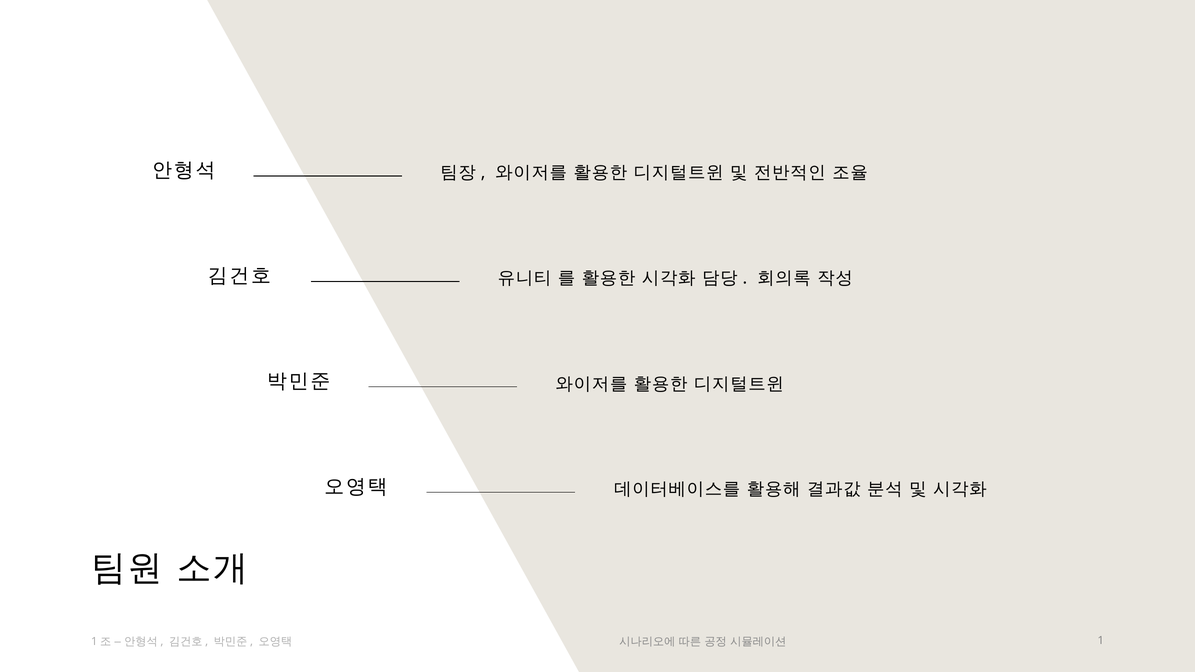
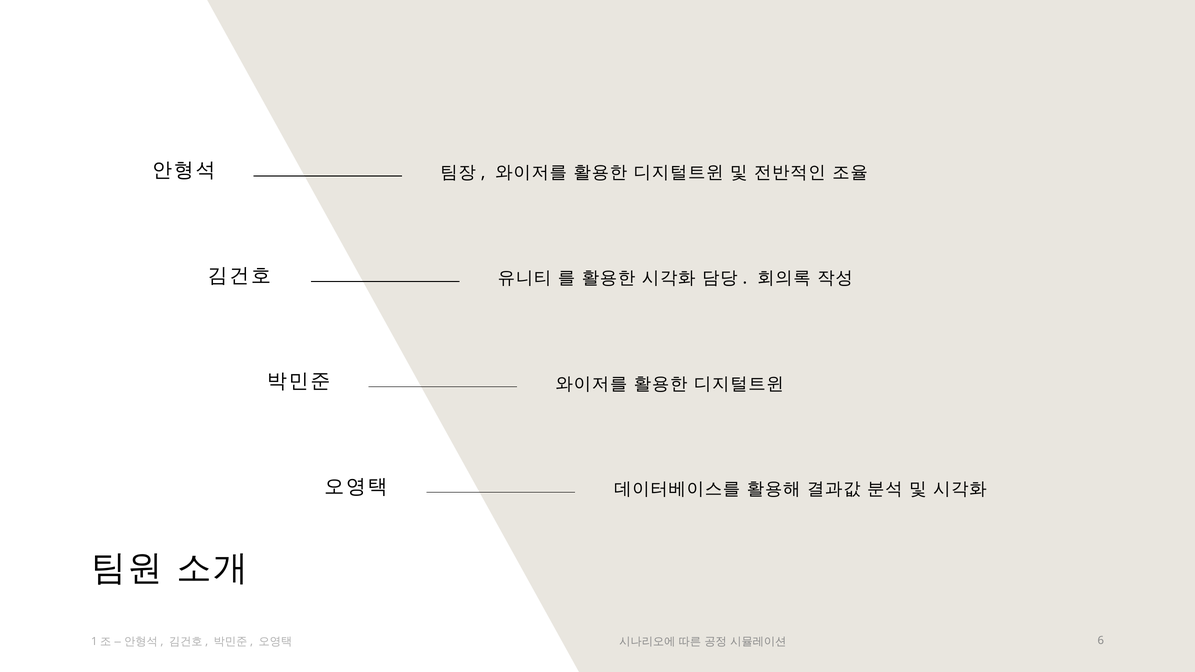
1: 1 -> 6
